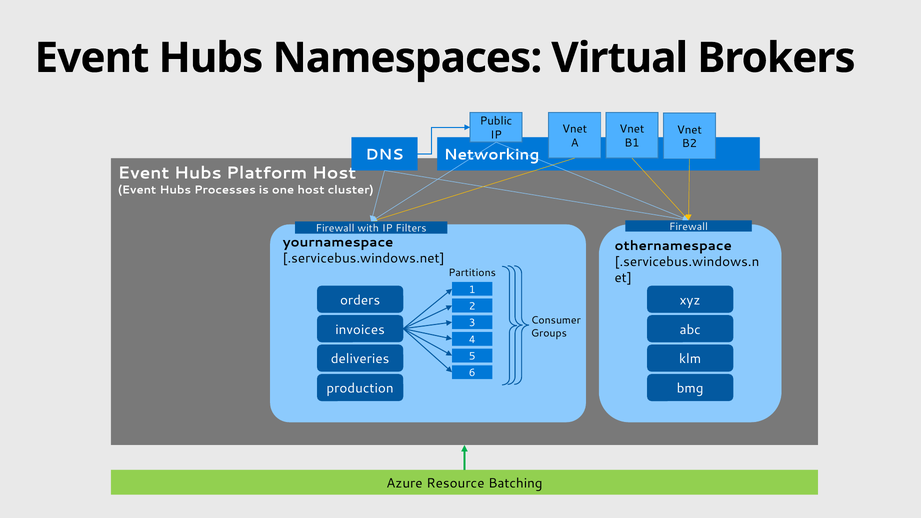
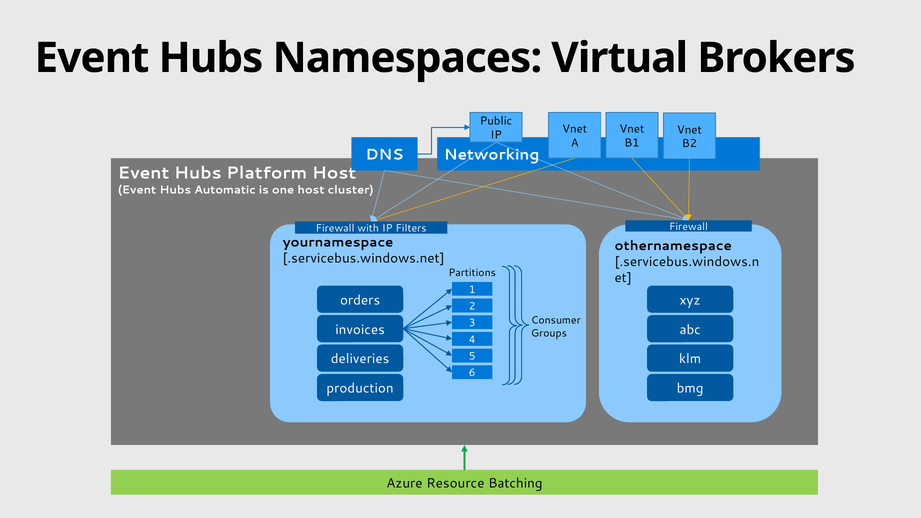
Processes: Processes -> Automatic
